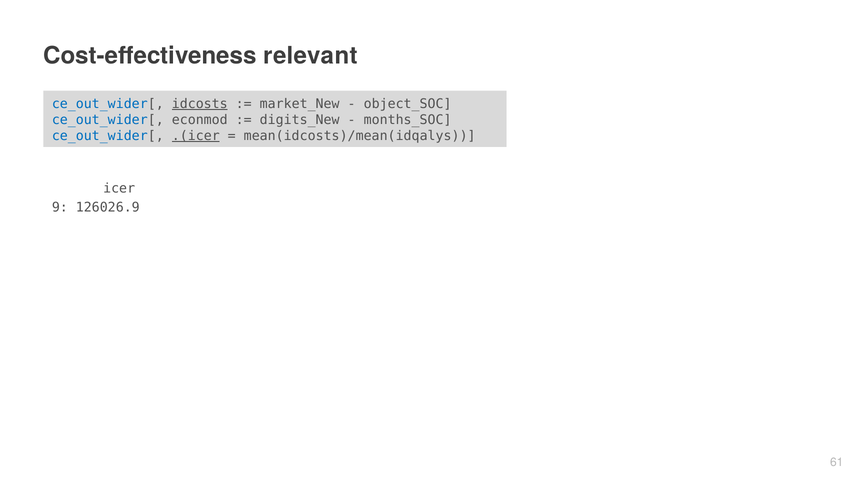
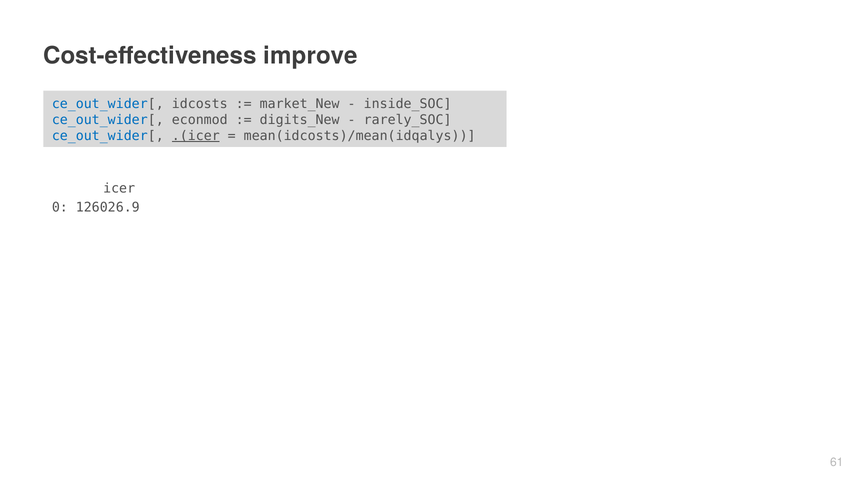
relevant: relevant -> improve
idcosts underline: present -> none
object_SOC: object_SOC -> inside_SOC
months_SOC: months_SOC -> rarely_SOC
9: 9 -> 0
